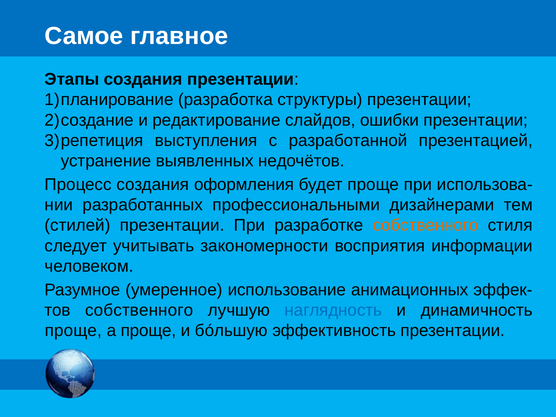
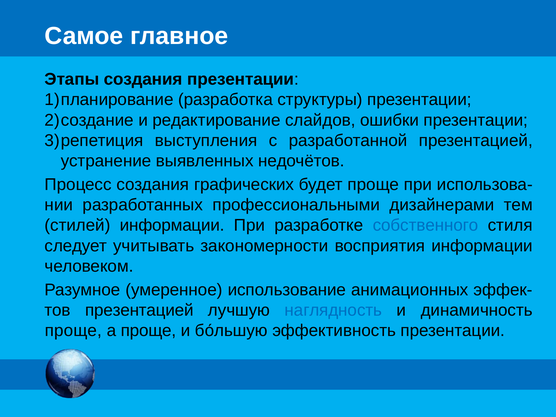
оформления: оформления -> графических
стилей презентации: презентации -> информации
собственного at (426, 225) colour: orange -> blue
собственного at (139, 310): собственного -> презентацией
